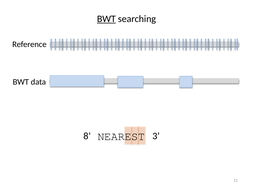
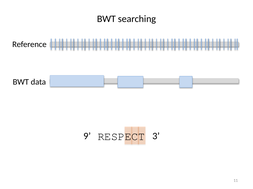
BWT at (106, 19) underline: present -> none
NEAREST: NEAREST -> RESPECT
8: 8 -> 9
